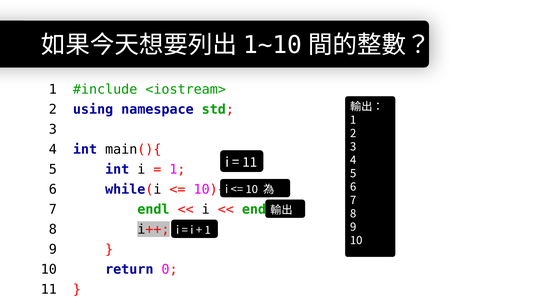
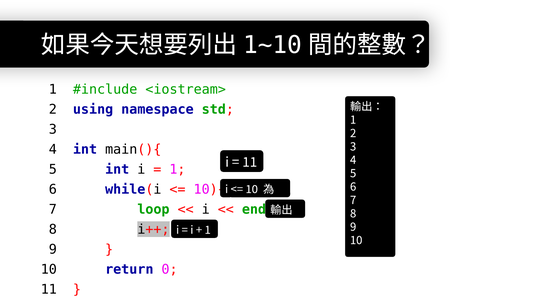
7 endl: endl -> loop
